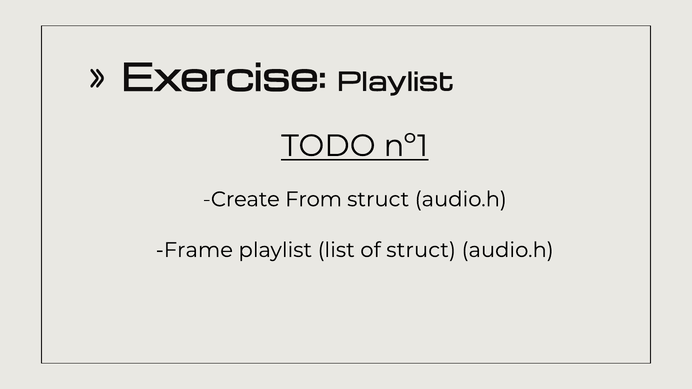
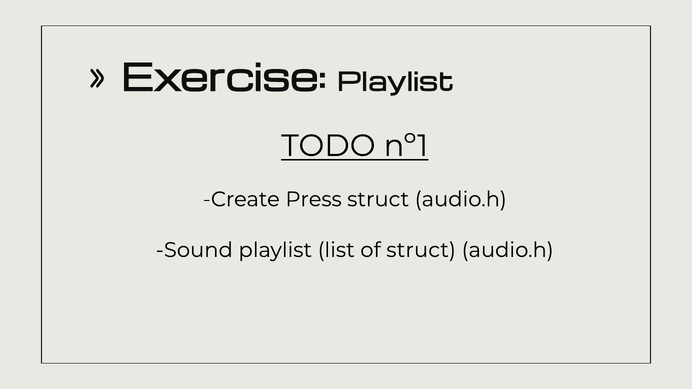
From: From -> Press
Frame: Frame -> Sound
